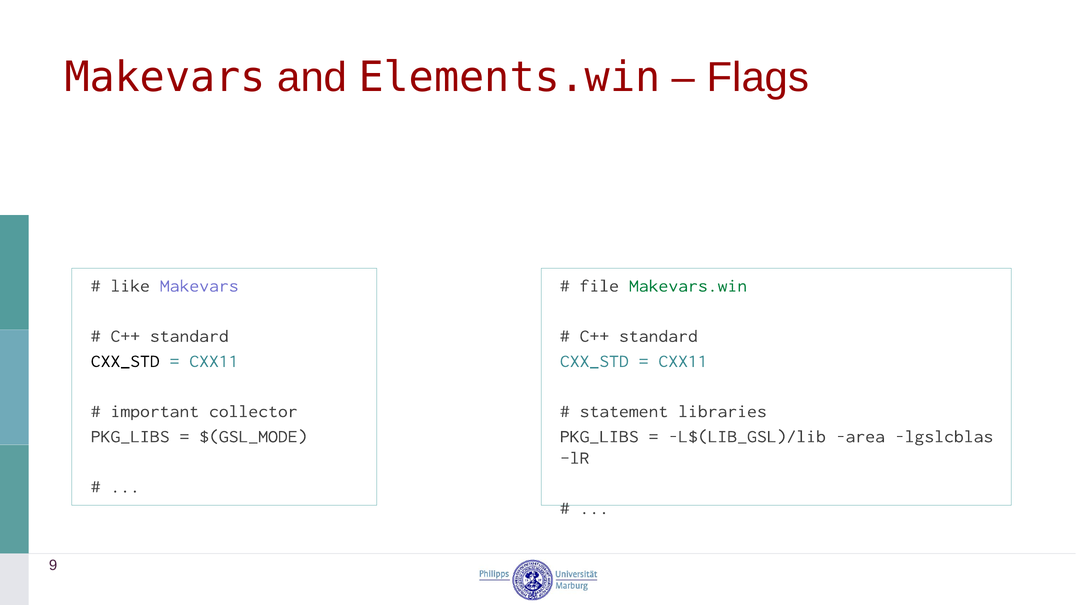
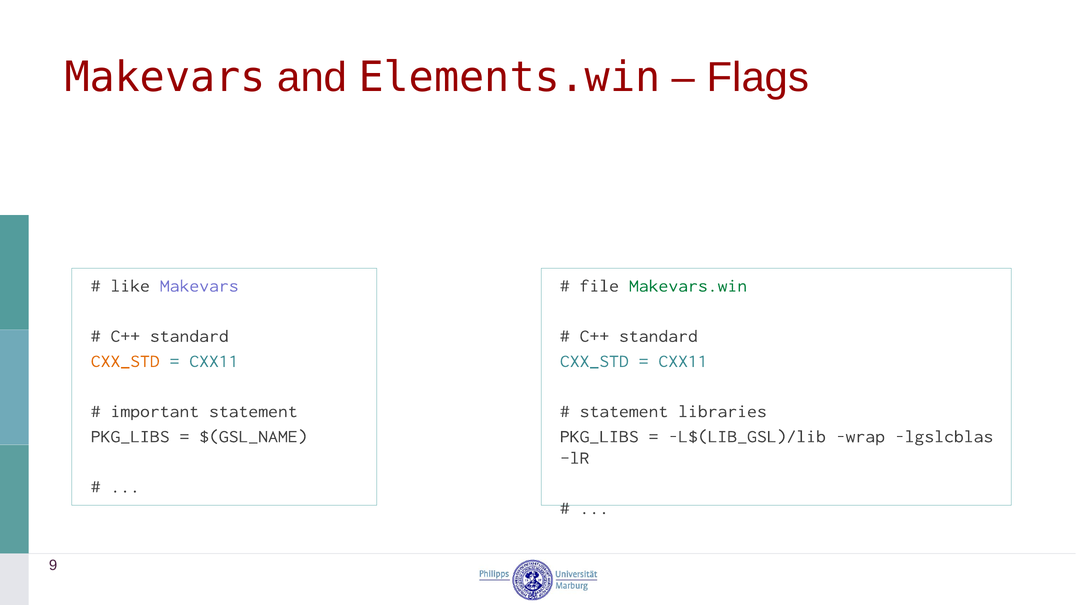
CXX_STD at (125, 361) colour: black -> orange
important collector: collector -> statement
$(GSL_MODE: $(GSL_MODE -> $(GSL_NAME
area: area -> wrap
